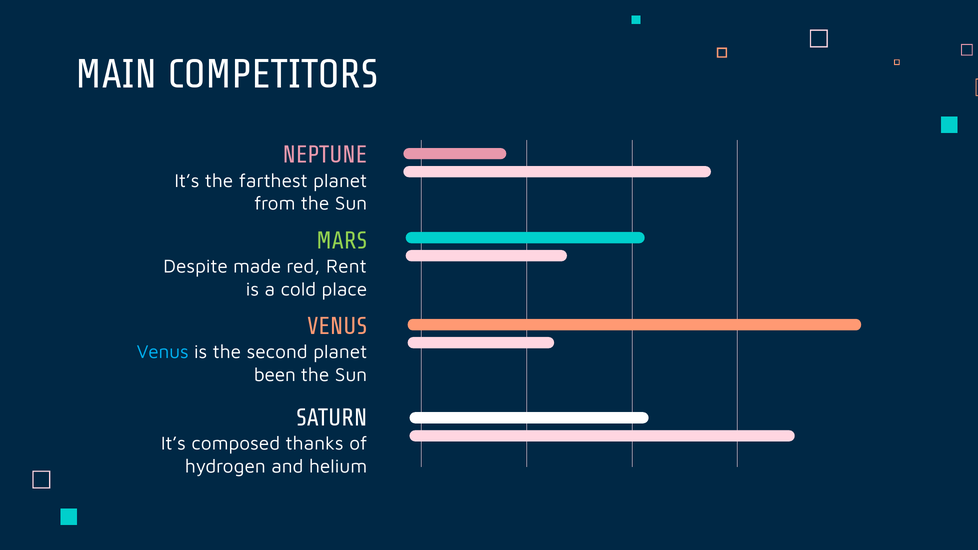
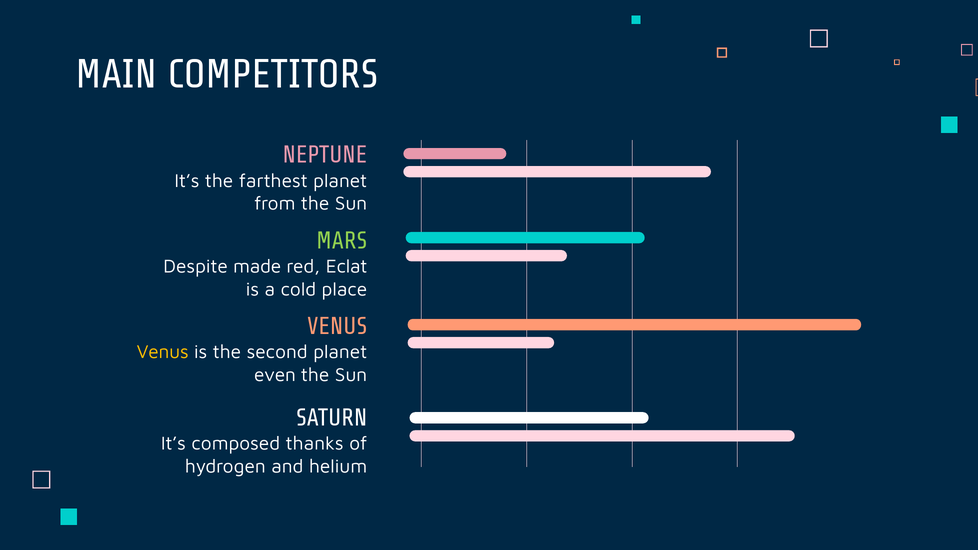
Rent: Rent -> Eclat
Venus at (163, 352) colour: light blue -> yellow
been: been -> even
